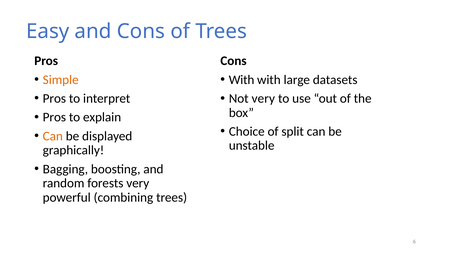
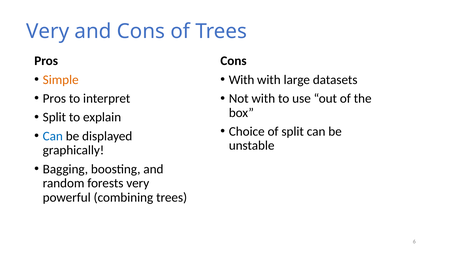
Easy at (48, 31): Easy -> Very
Not very: very -> with
Pros at (54, 117): Pros -> Split
Can at (53, 136) colour: orange -> blue
